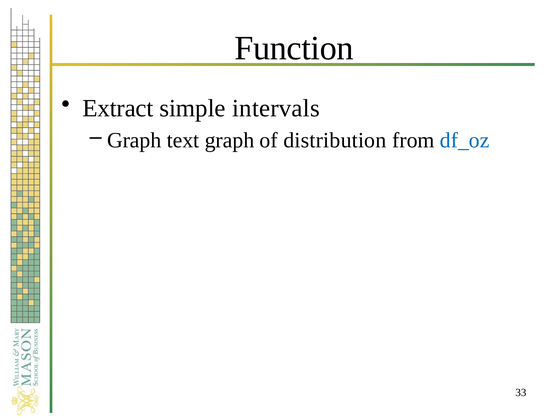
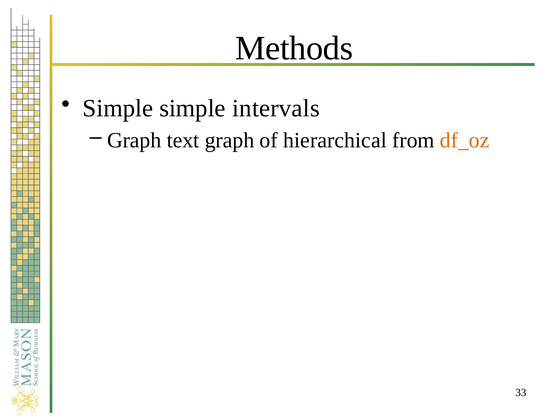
Function: Function -> Methods
Extract at (118, 108): Extract -> Simple
distribution: distribution -> hierarchical
df_oz colour: blue -> orange
